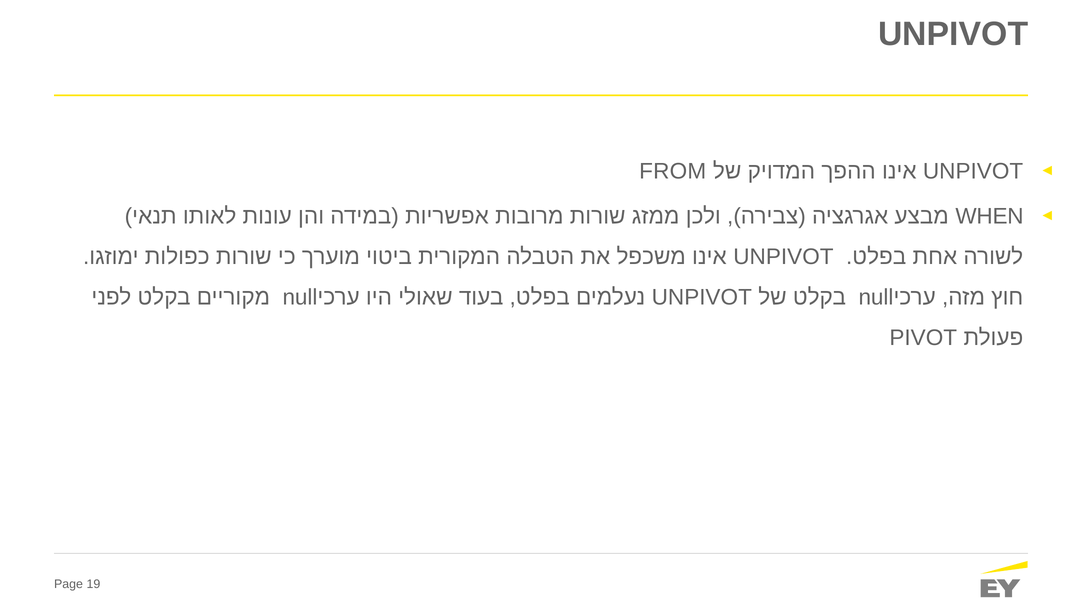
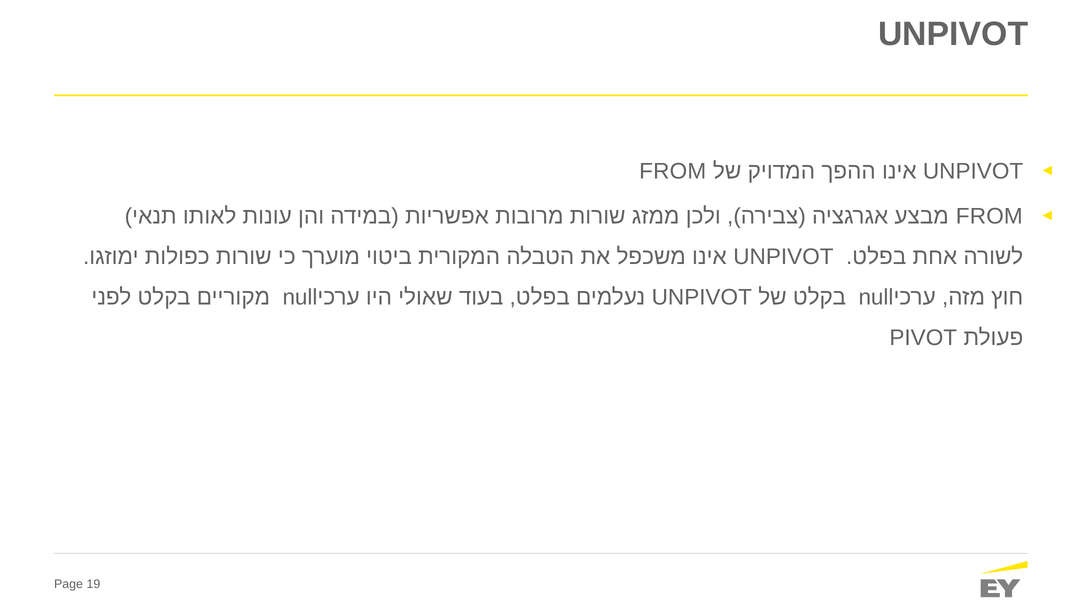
WHEN at (989, 216): WHEN -> FROM
